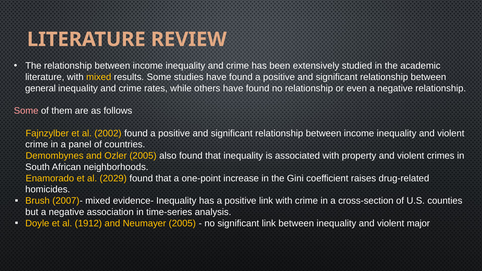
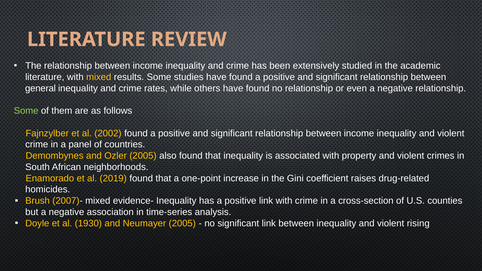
Some at (26, 111) colour: pink -> light green
2029: 2029 -> 2019
1912: 1912 -> 1930
major: major -> rising
